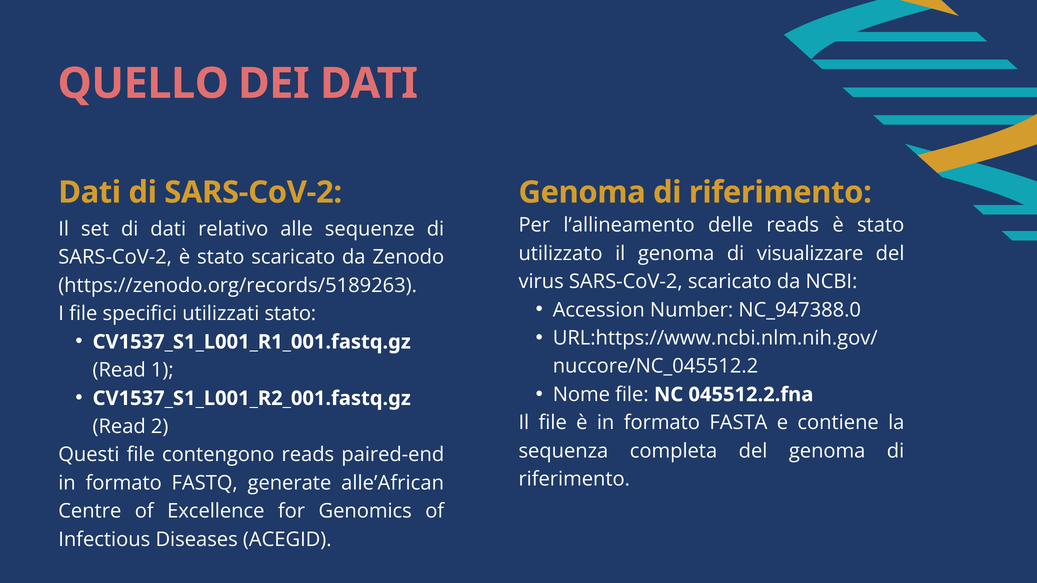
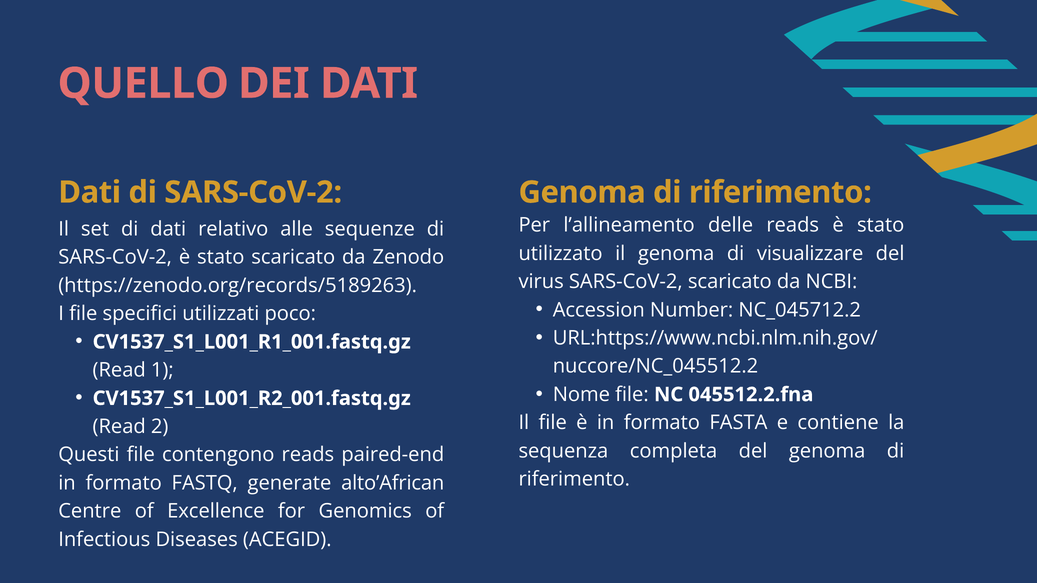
NC_947388.0: NC_947388.0 -> NC_045712.2
utilizzati stato: stato -> poco
alle’African: alle’African -> alto’African
